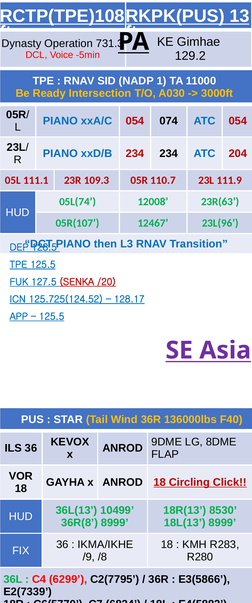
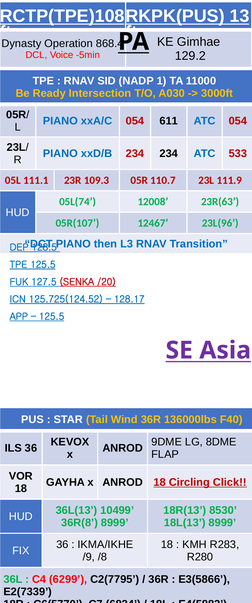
731.3: 731.3 -> 868.4
074: 074 -> 611
204: 204 -> 533
